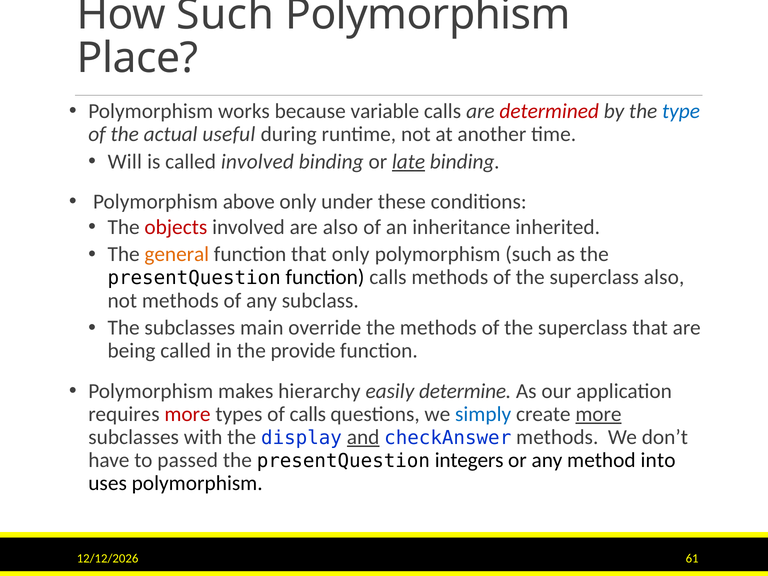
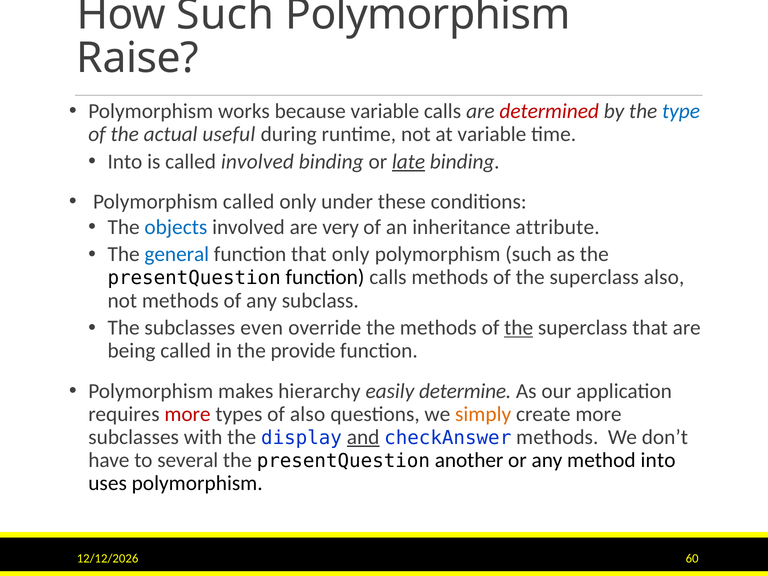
Place: Place -> Raise
at another: another -> variable
Will at (125, 162): Will -> Into
Polymorphism above: above -> called
objects colour: red -> blue
are also: also -> very
inherited: inherited -> attribute
general colour: orange -> blue
main: main -> even
the at (519, 328) underline: none -> present
of calls: calls -> also
simply colour: blue -> orange
more at (598, 414) underline: present -> none
passed: passed -> several
integers: integers -> another
61: 61 -> 60
